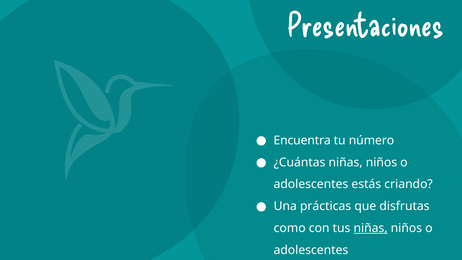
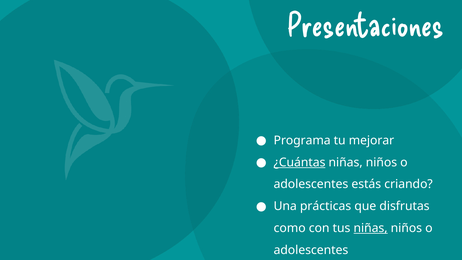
Encuentra: Encuentra -> Programa
número: número -> mejorar
¿Cuántas underline: none -> present
